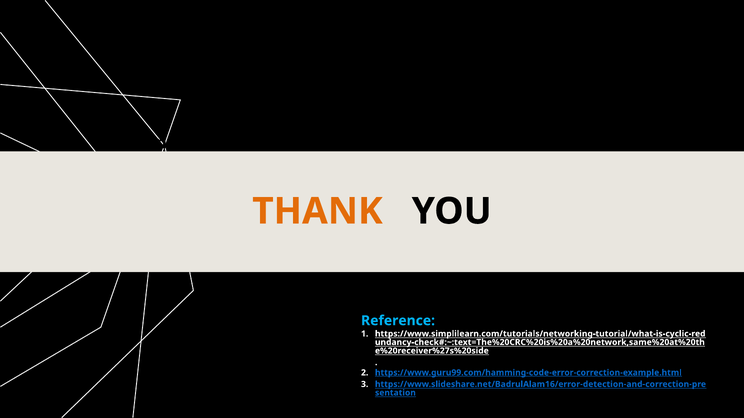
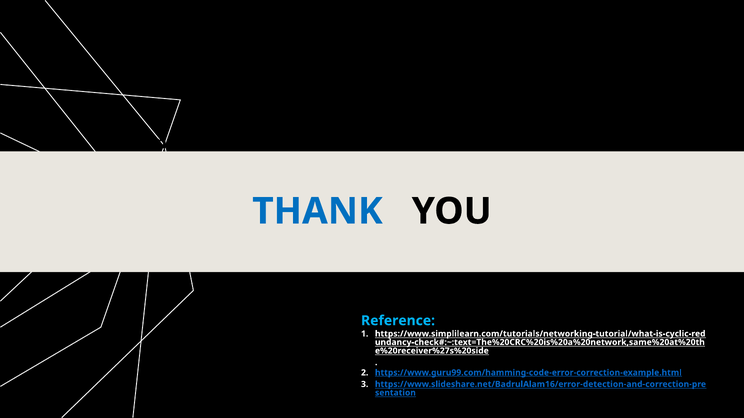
THANK colour: orange -> blue
